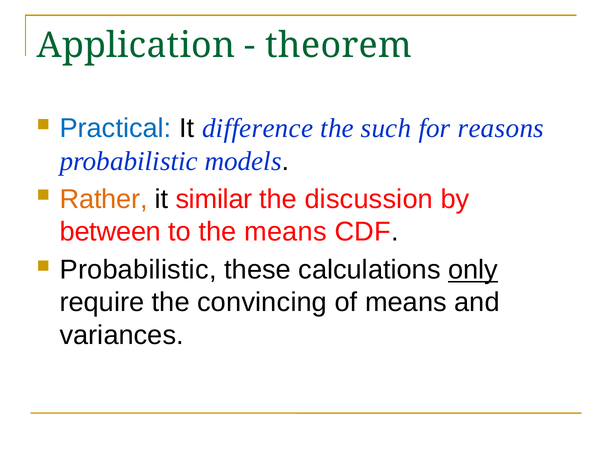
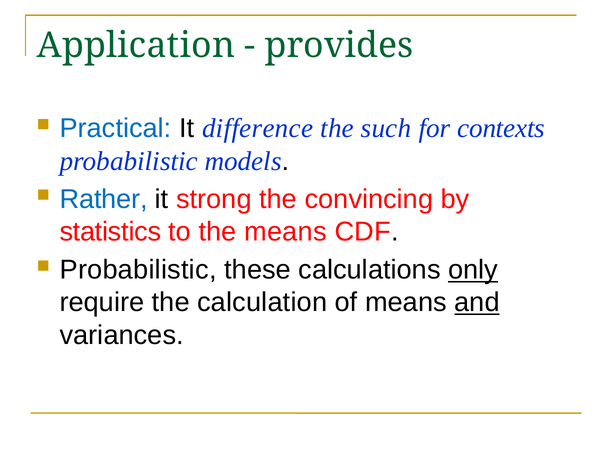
theorem: theorem -> provides
reasons: reasons -> contexts
Rather colour: orange -> blue
similar: similar -> strong
discussion: discussion -> convincing
between: between -> statistics
convincing: convincing -> calculation
and underline: none -> present
